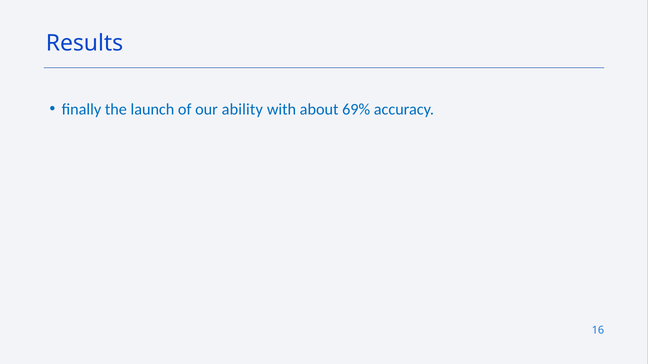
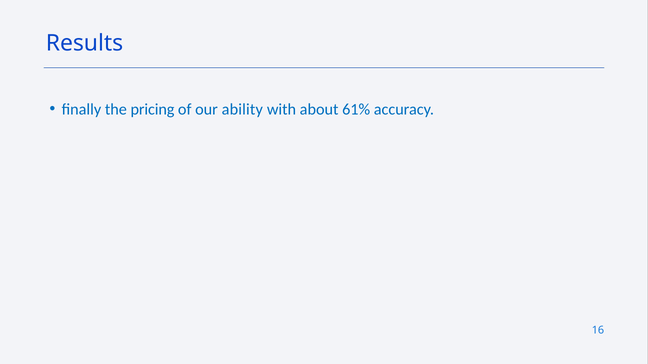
launch: launch -> pricing
69%: 69% -> 61%
